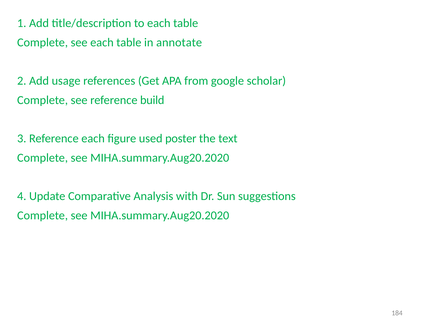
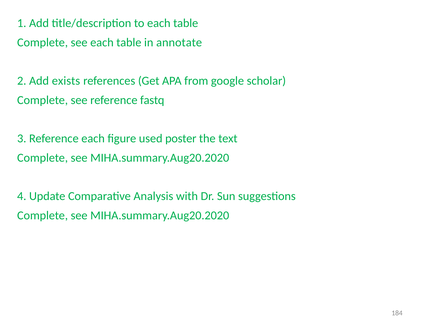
usage: usage -> exists
build: build -> fastq
